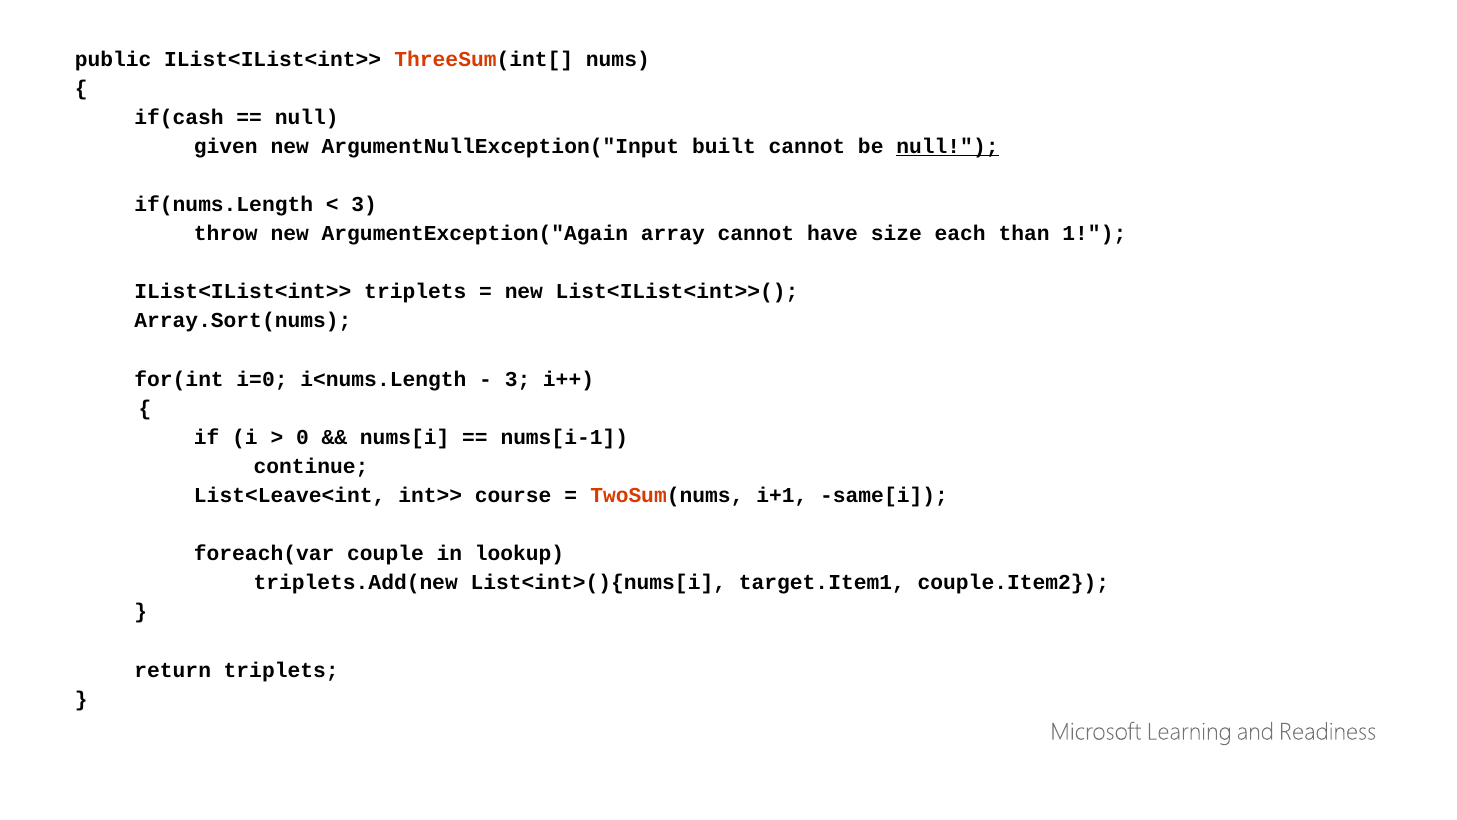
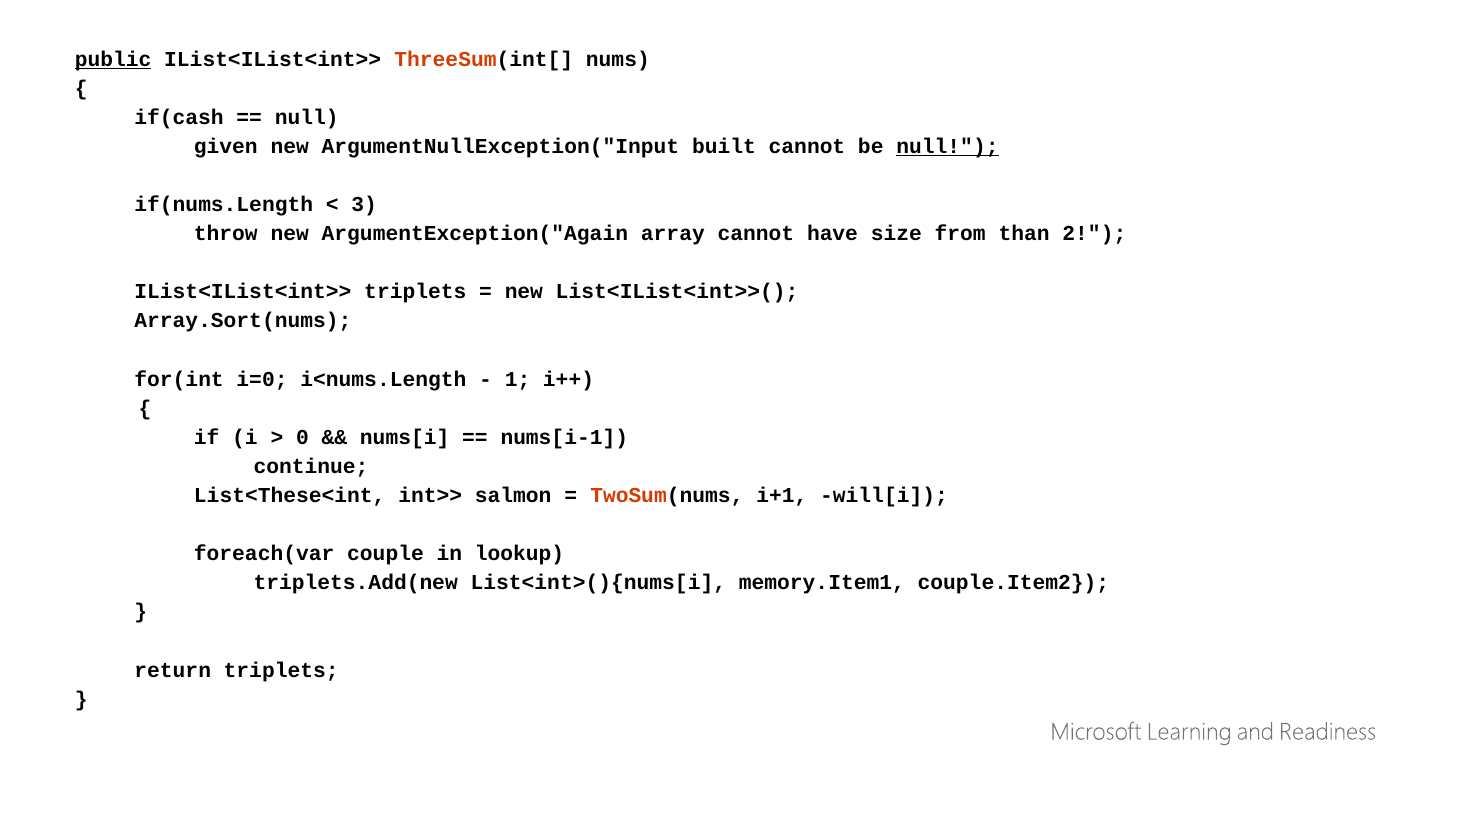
public underline: none -> present
each: each -> from
1: 1 -> 2
3 at (518, 379): 3 -> 1
List<Leave<int: List<Leave<int -> List<These<int
course: course -> salmon
same[i: same[i -> will[i
target.Item1: target.Item1 -> memory.Item1
